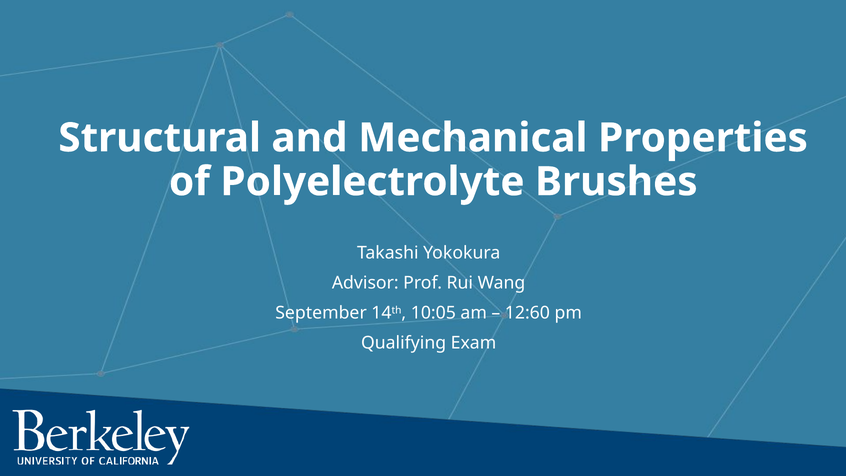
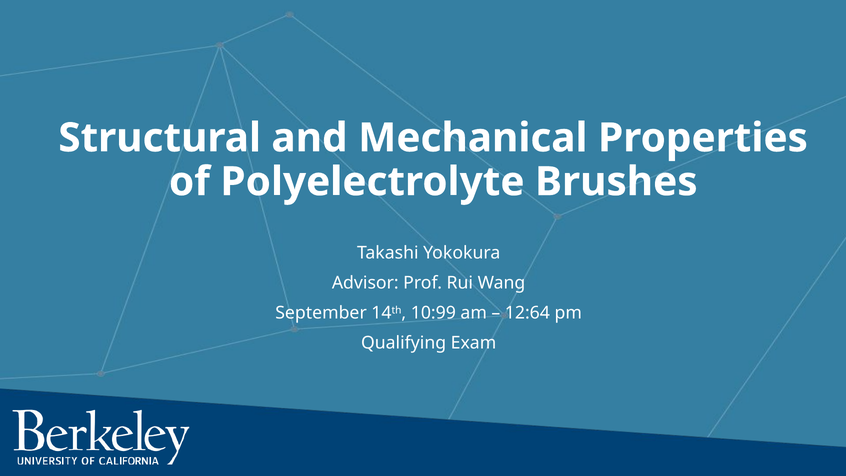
10:05: 10:05 -> 10:99
12:60: 12:60 -> 12:64
